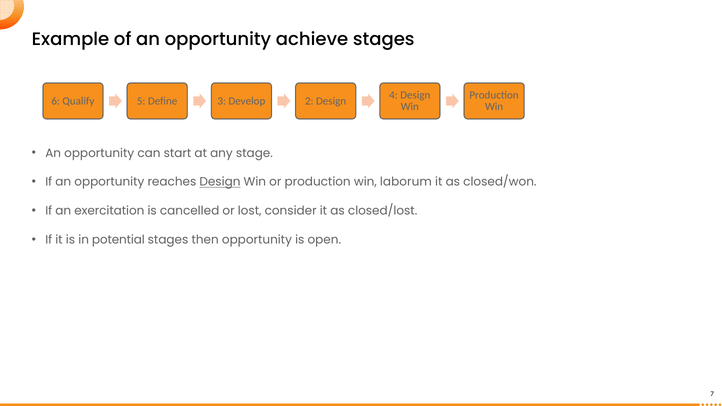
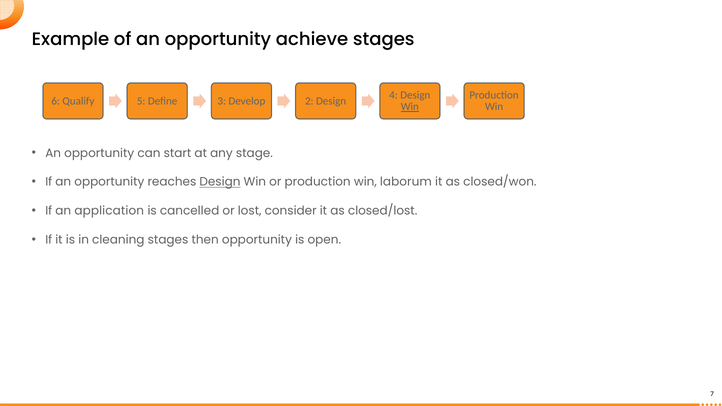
Win at (410, 107) underline: none -> present
exercitation: exercitation -> application
potential: potential -> cleaning
